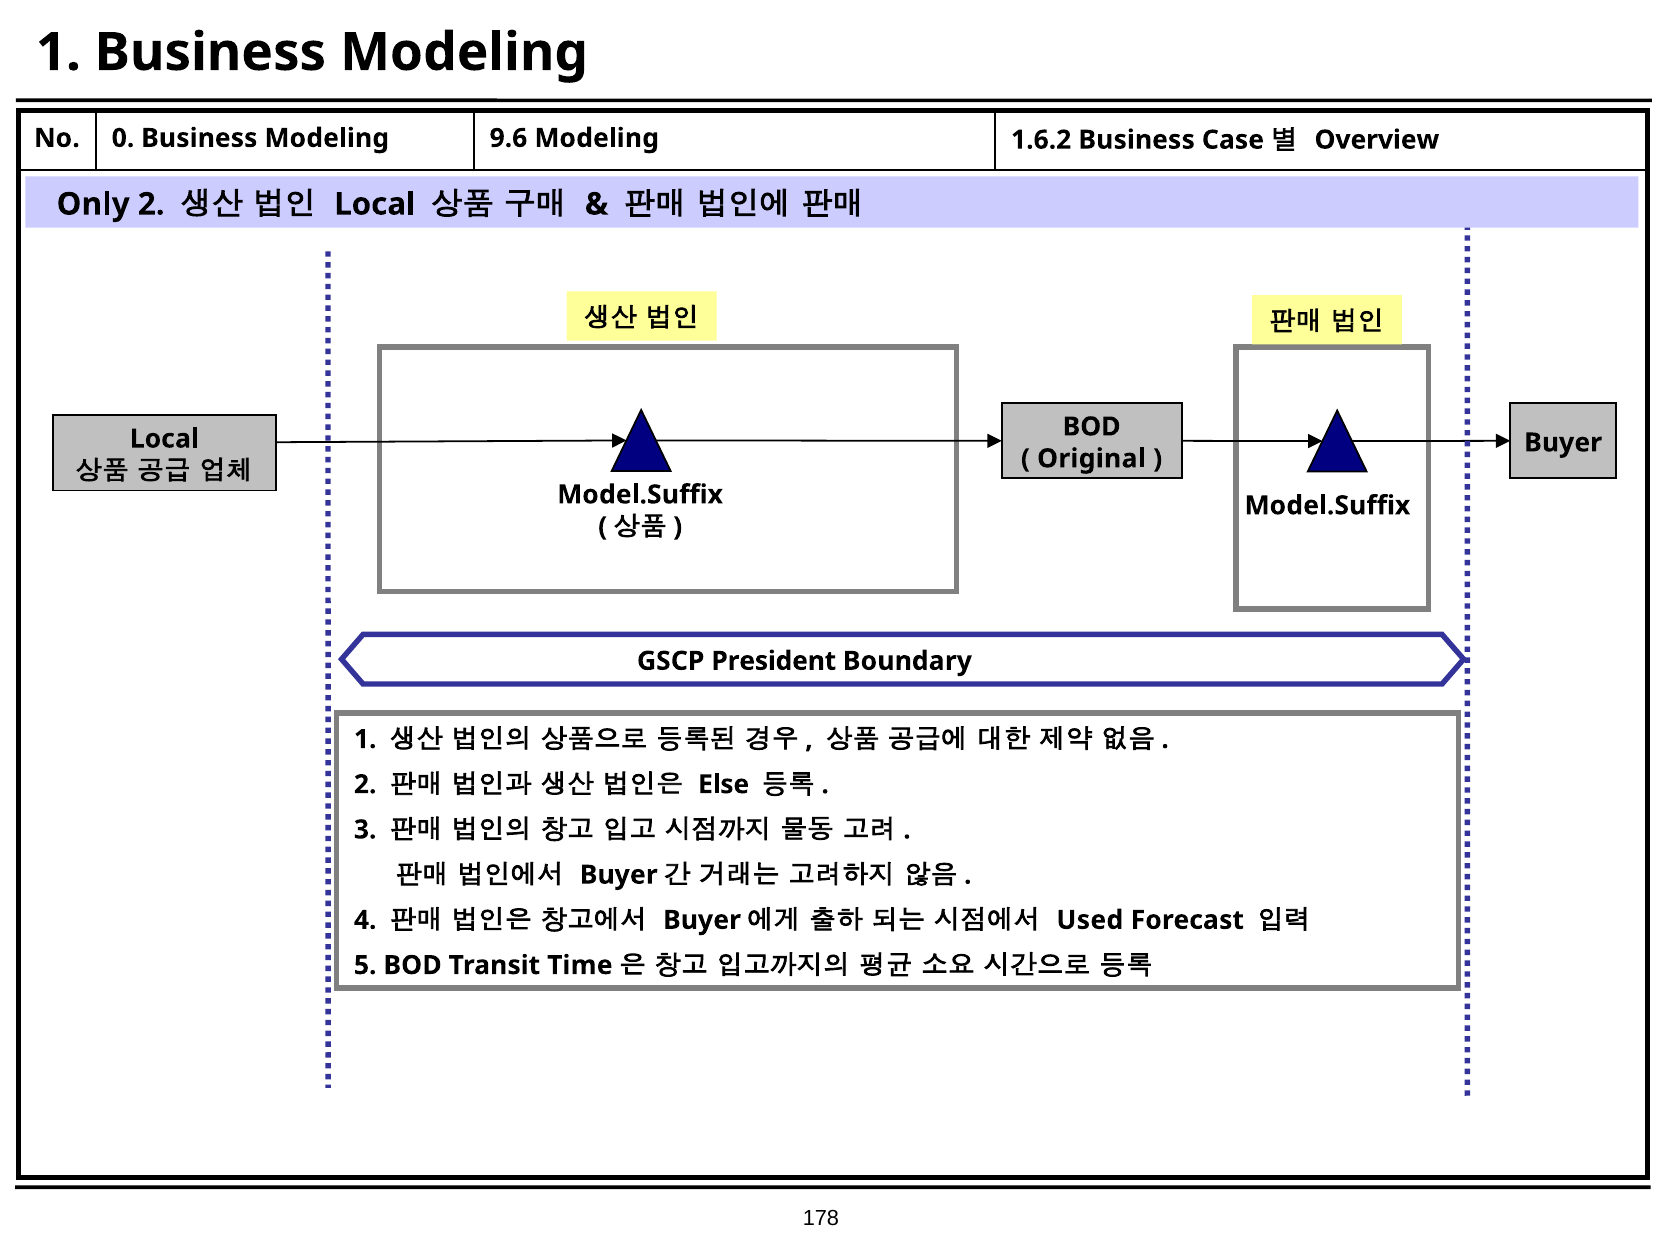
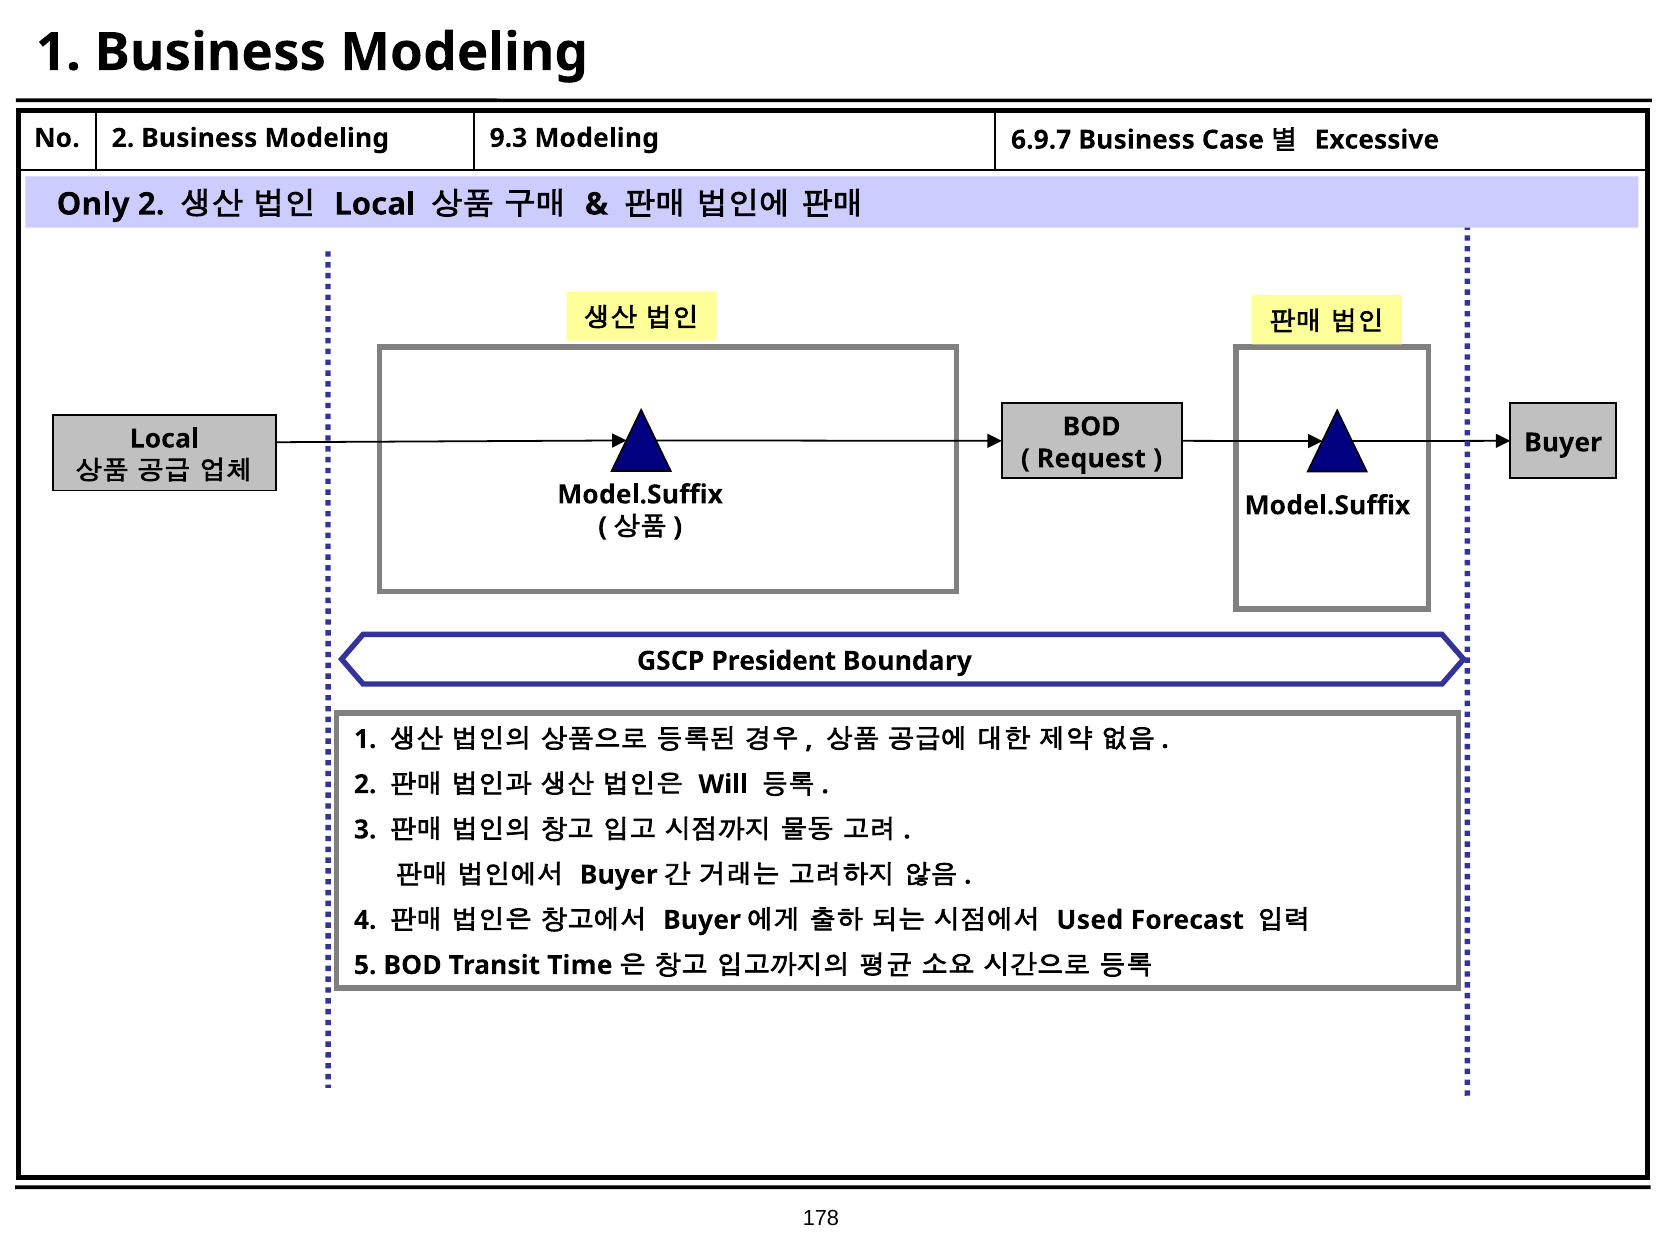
No 0: 0 -> 2
9.6: 9.6 -> 9.3
1.6.2: 1.6.2 -> 6.9.7
Overview: Overview -> Excessive
Original: Original -> Request
Else: Else -> Will
